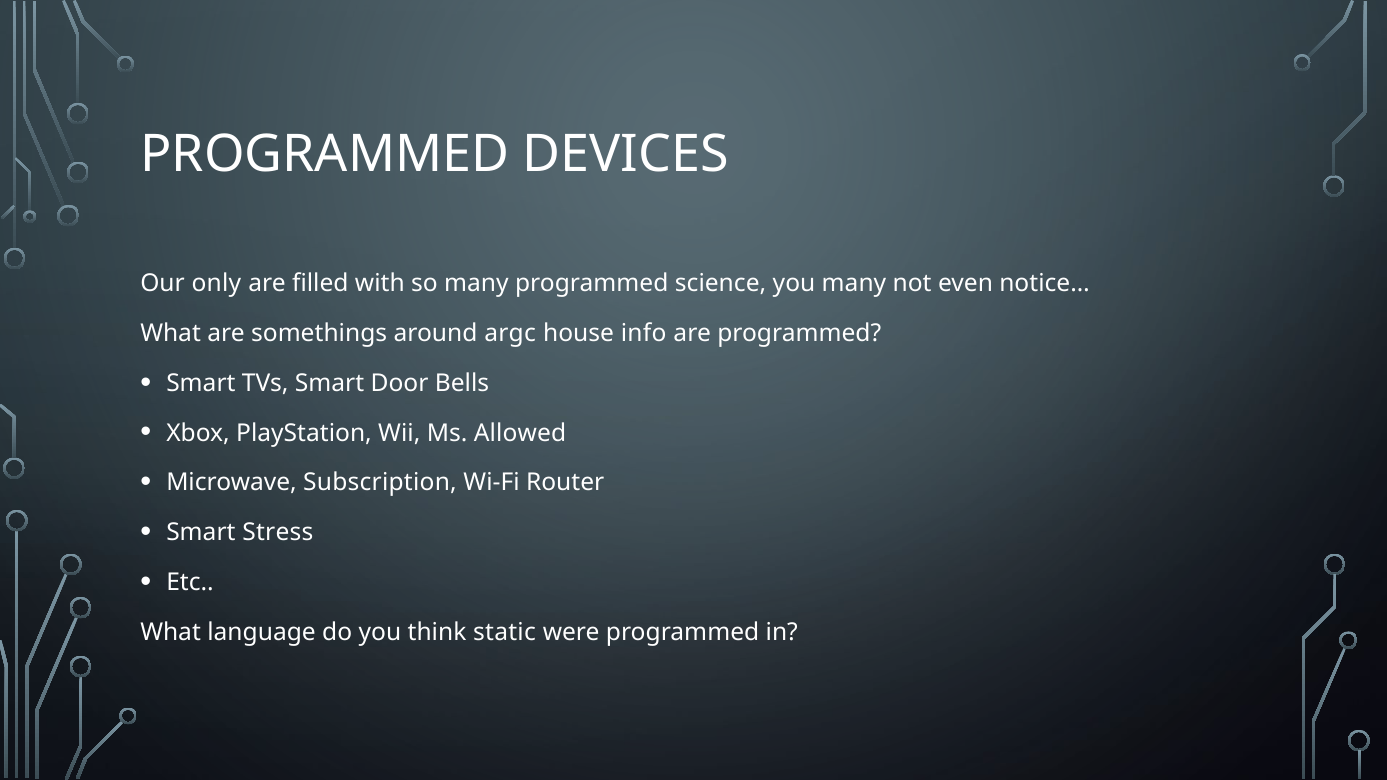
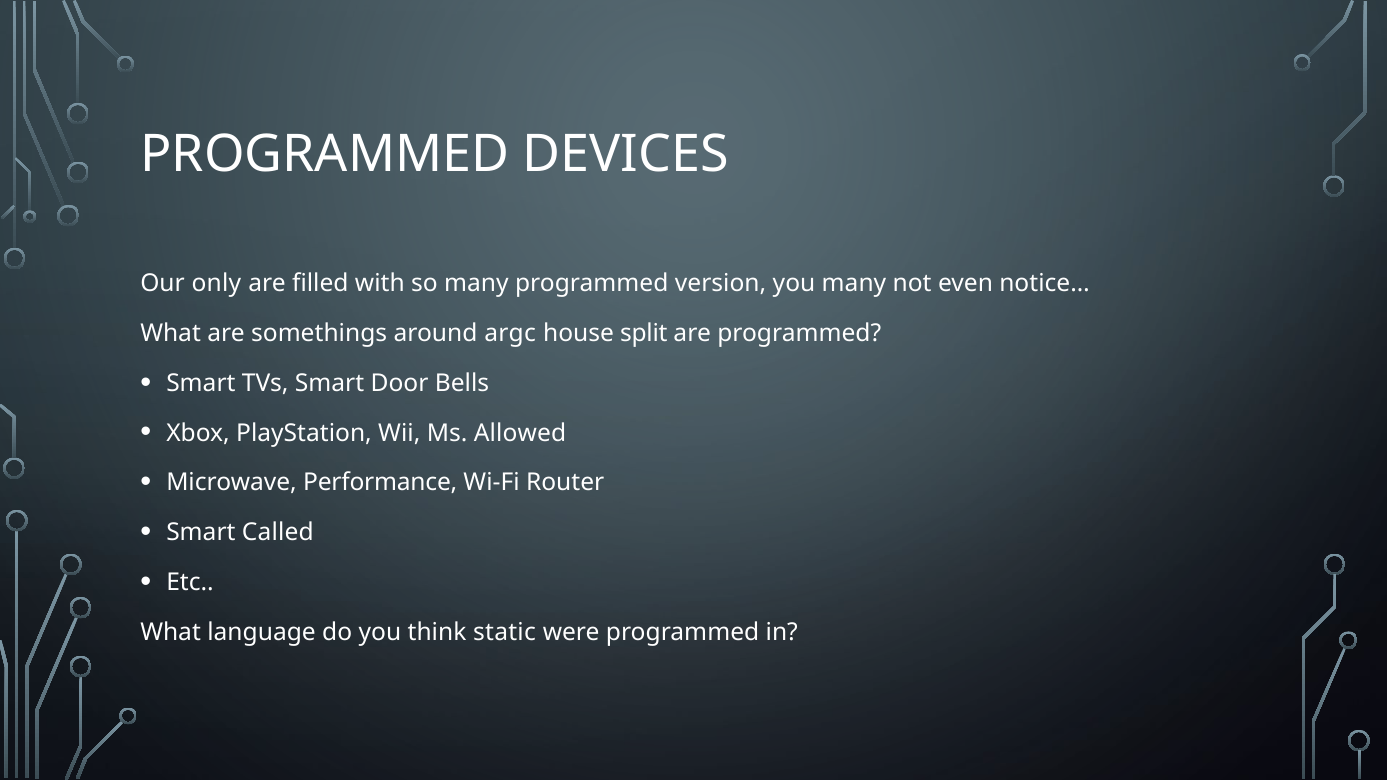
science: science -> version
info: info -> split
Subscription: Subscription -> Performance
Stress: Stress -> Called
